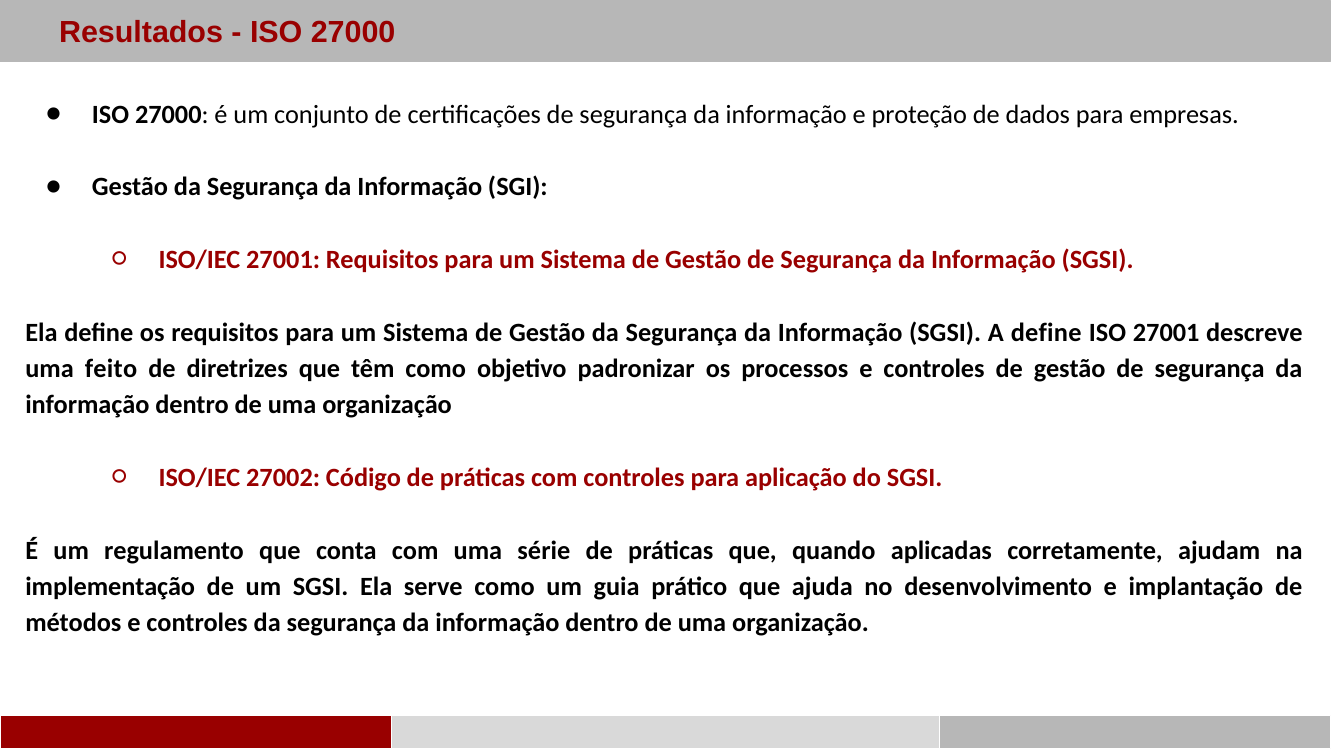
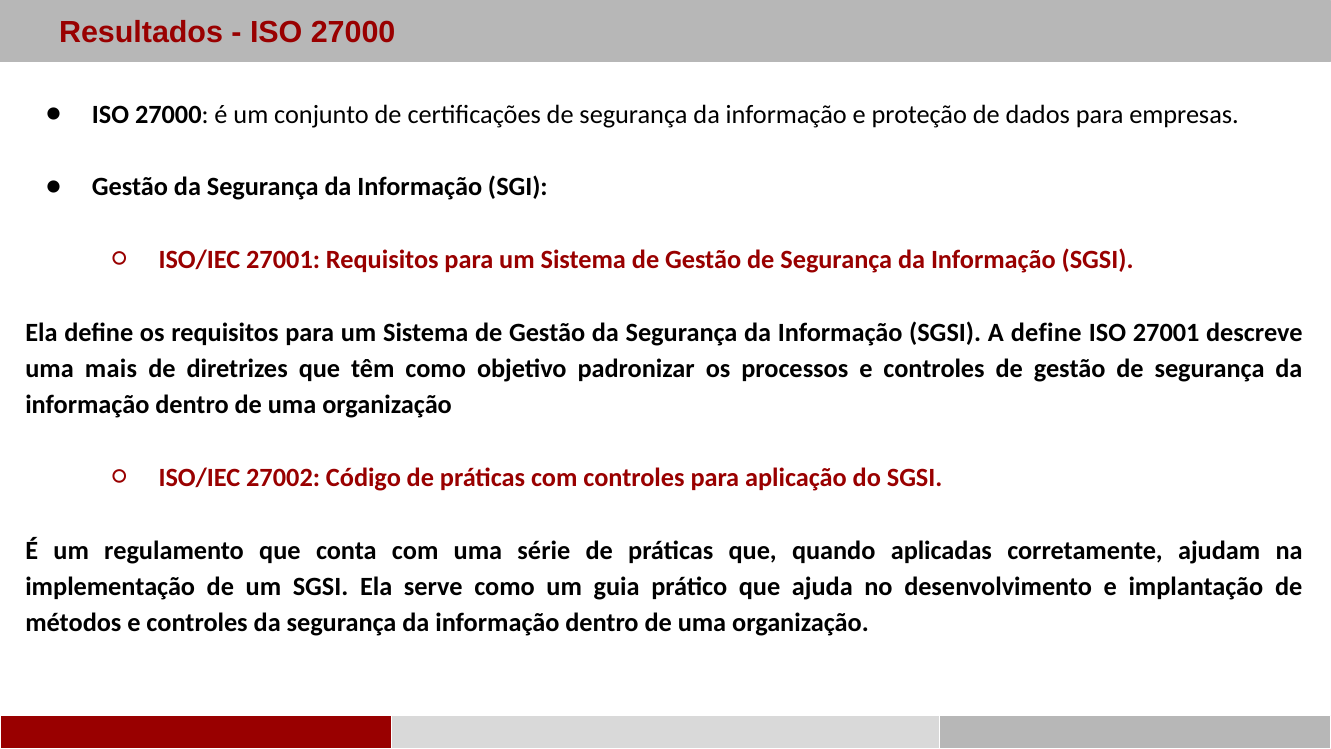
feito: feito -> mais
